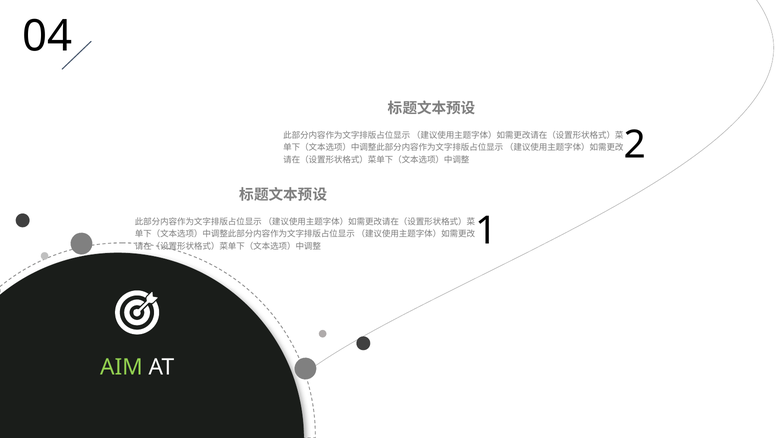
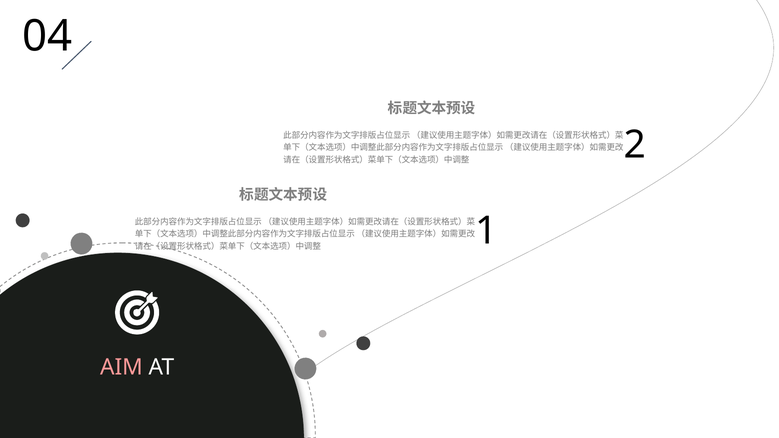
AIM colour: light green -> pink
